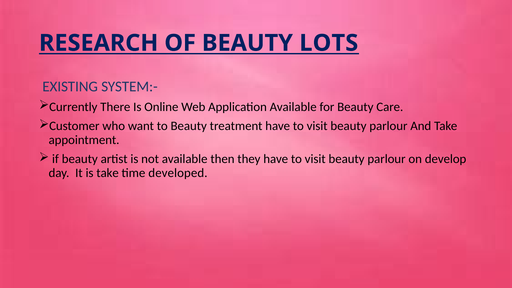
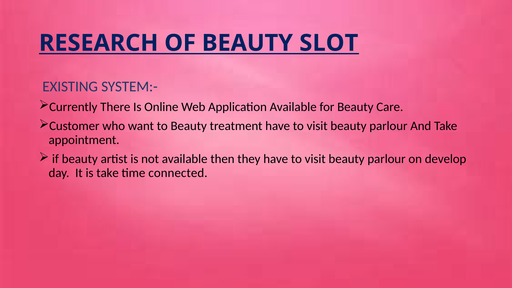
LOTS: LOTS -> SLOT
developed: developed -> connected
